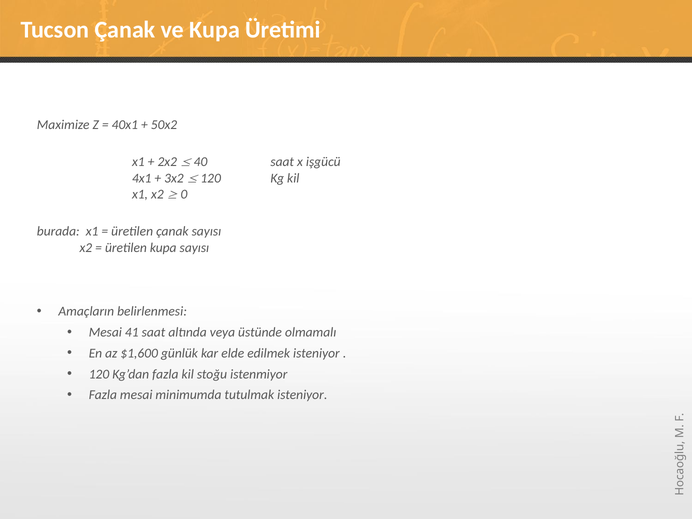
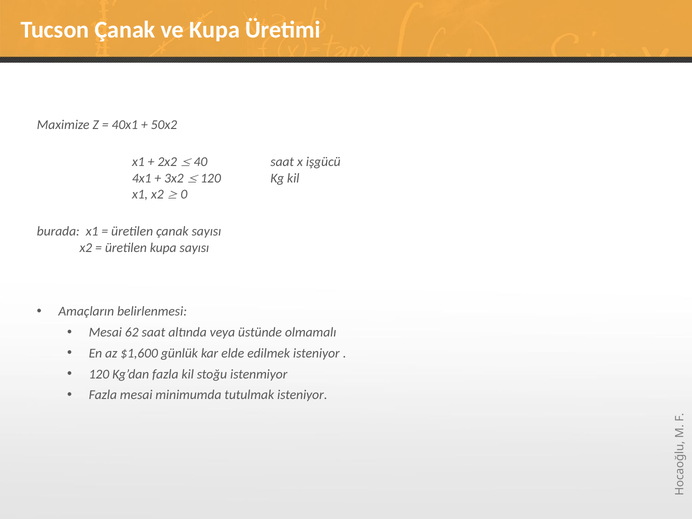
41: 41 -> 62
